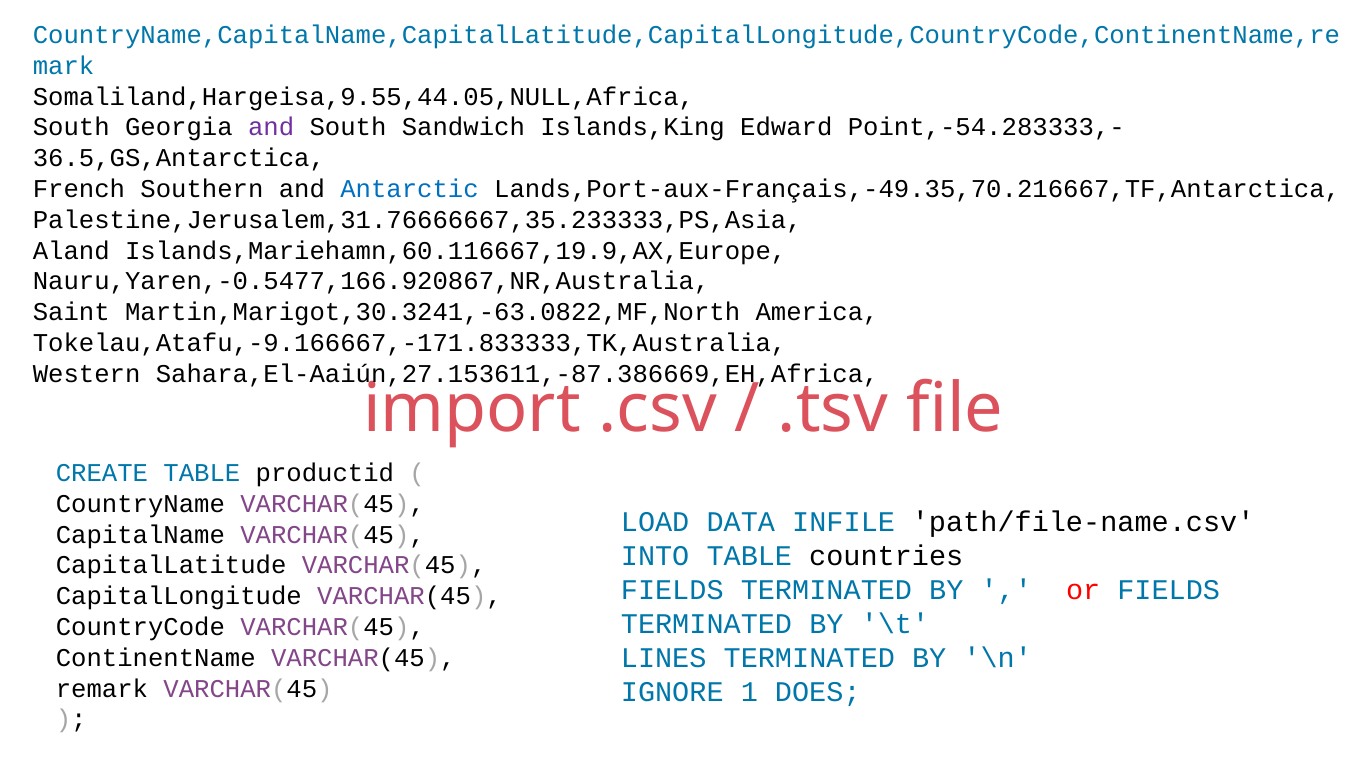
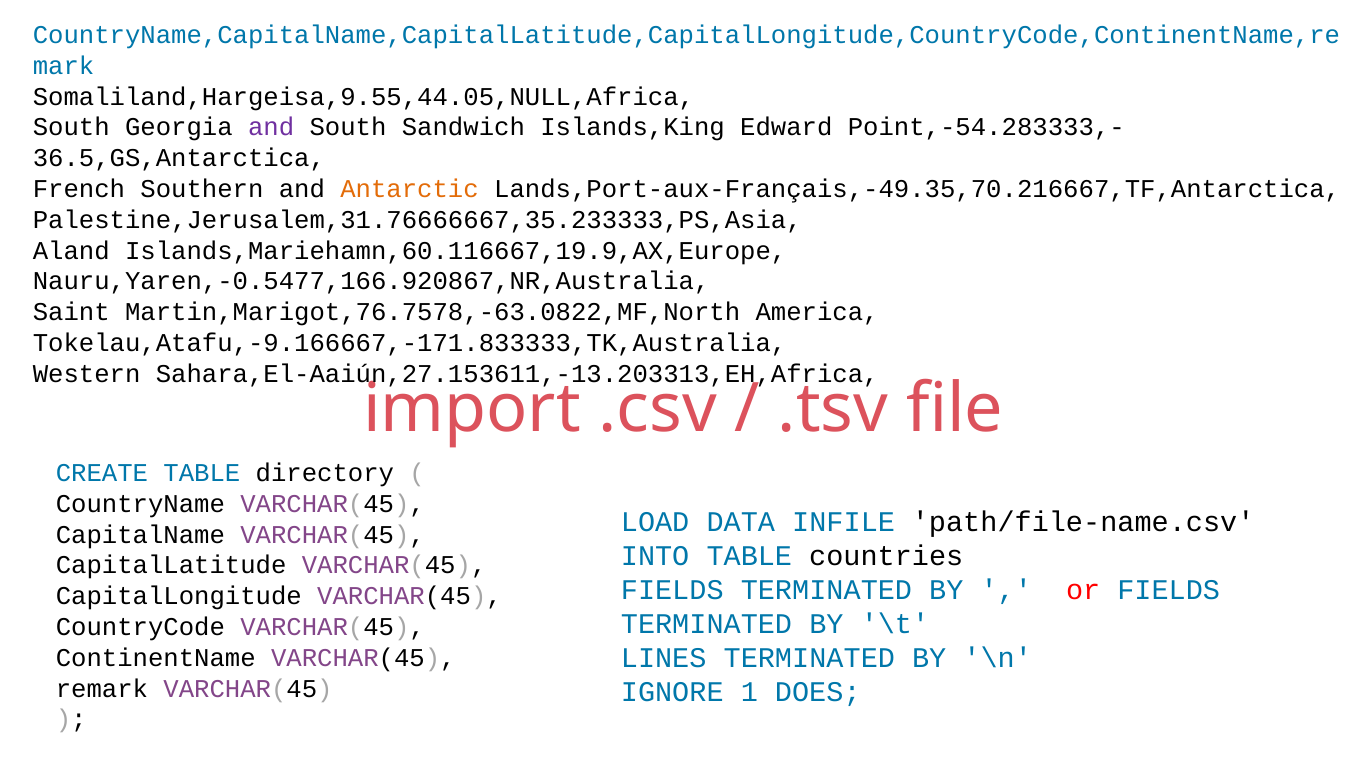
Antarctic colour: blue -> orange
Martin,Marigot,30.3241,-63.0822,MF,North: Martin,Marigot,30.3241,-63.0822,MF,North -> Martin,Marigot,76.7578,-63.0822,MF,North
Sahara,El-Aaiún,27.153611,-87.386669,EH,Africa: Sahara,El-Aaiún,27.153611,-87.386669,EH,Africa -> Sahara,El-Aaiún,27.153611,-13.203313,EH,Africa
productid: productid -> directory
